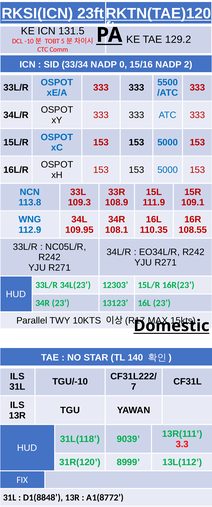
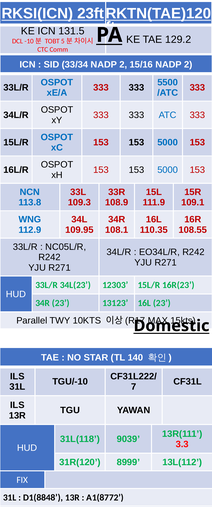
33/34 NADP 0: 0 -> 2
